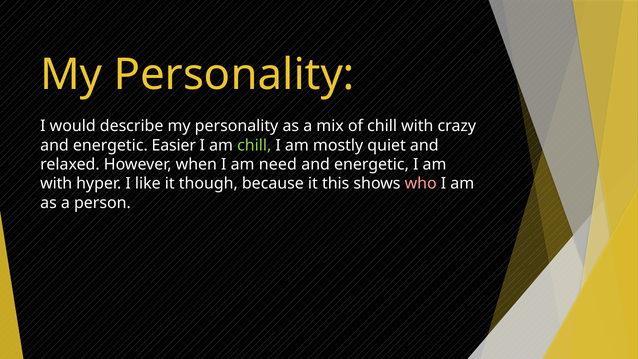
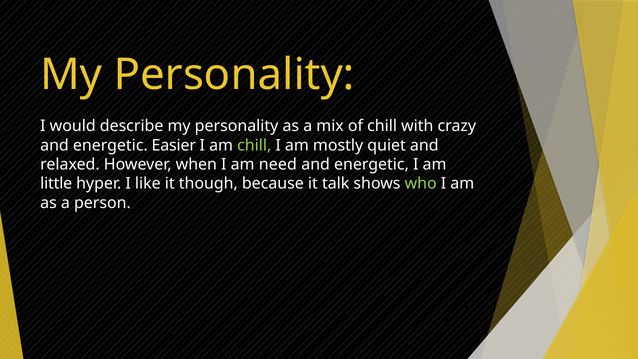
with at (56, 184): with -> little
this: this -> talk
who colour: pink -> light green
